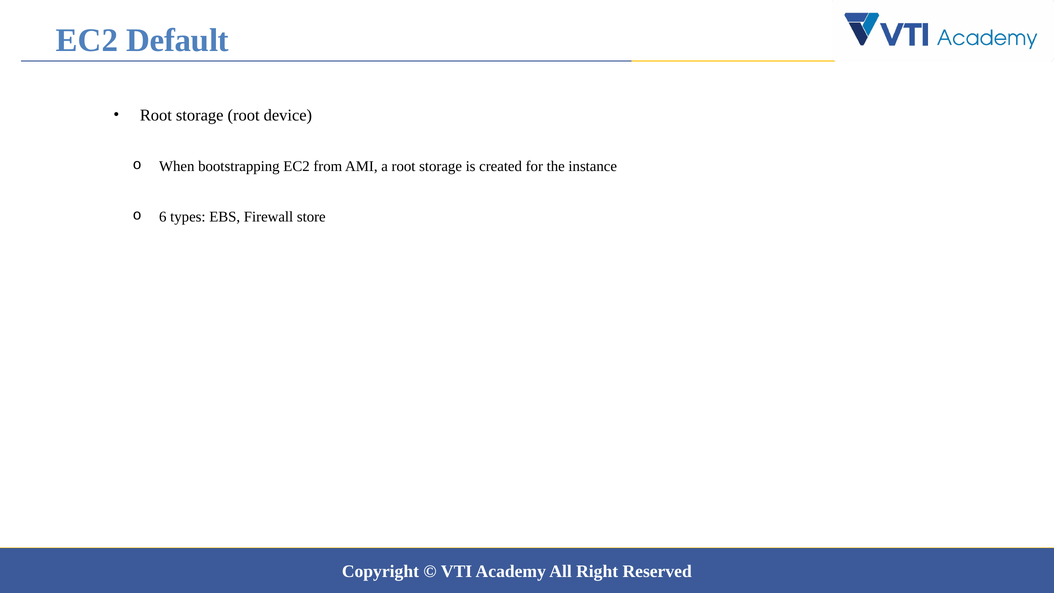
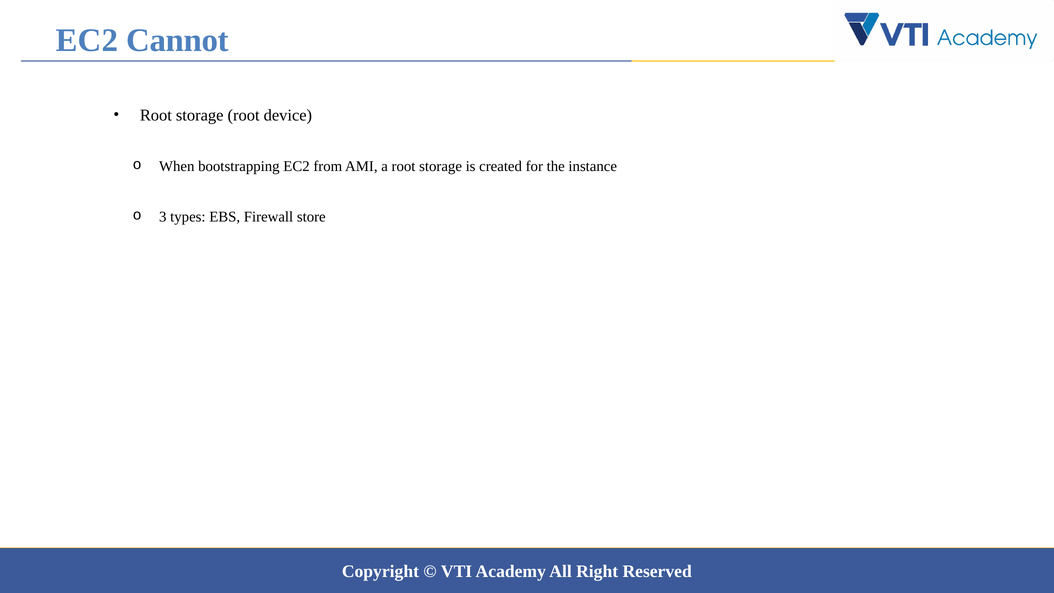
Default: Default -> Cannot
6: 6 -> 3
